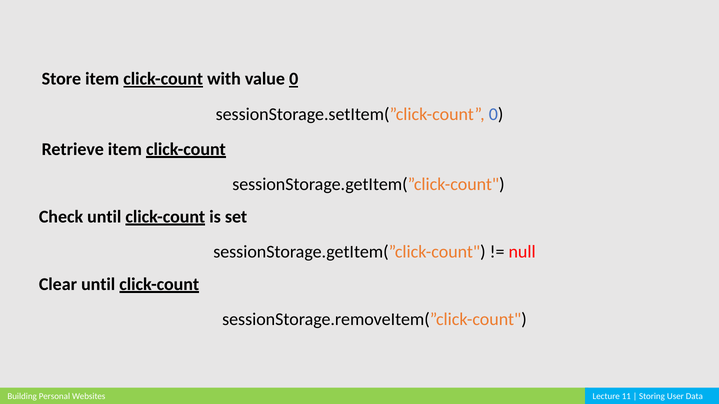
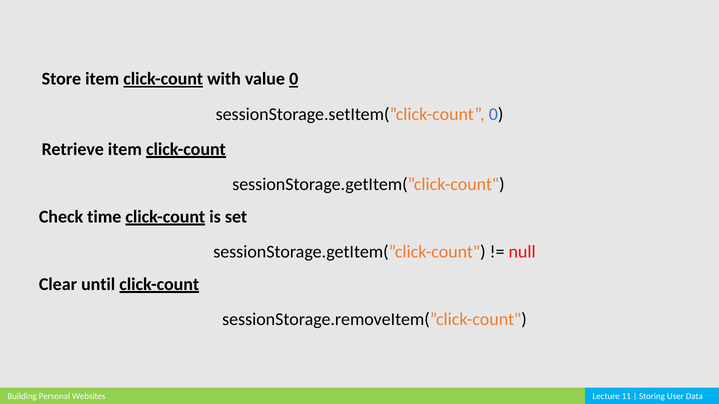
Check until: until -> time
